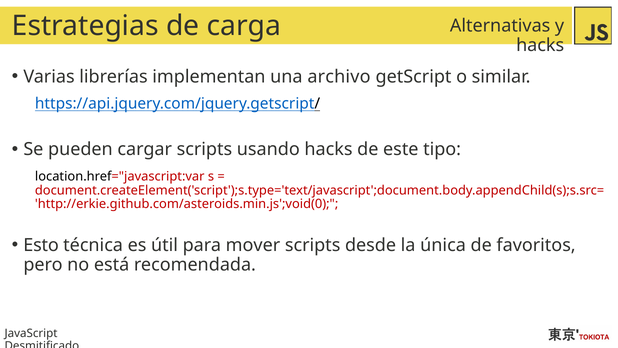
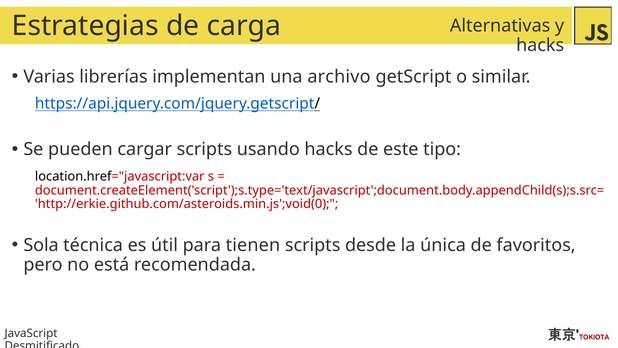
Esto: Esto -> Sola
mover: mover -> tienen
